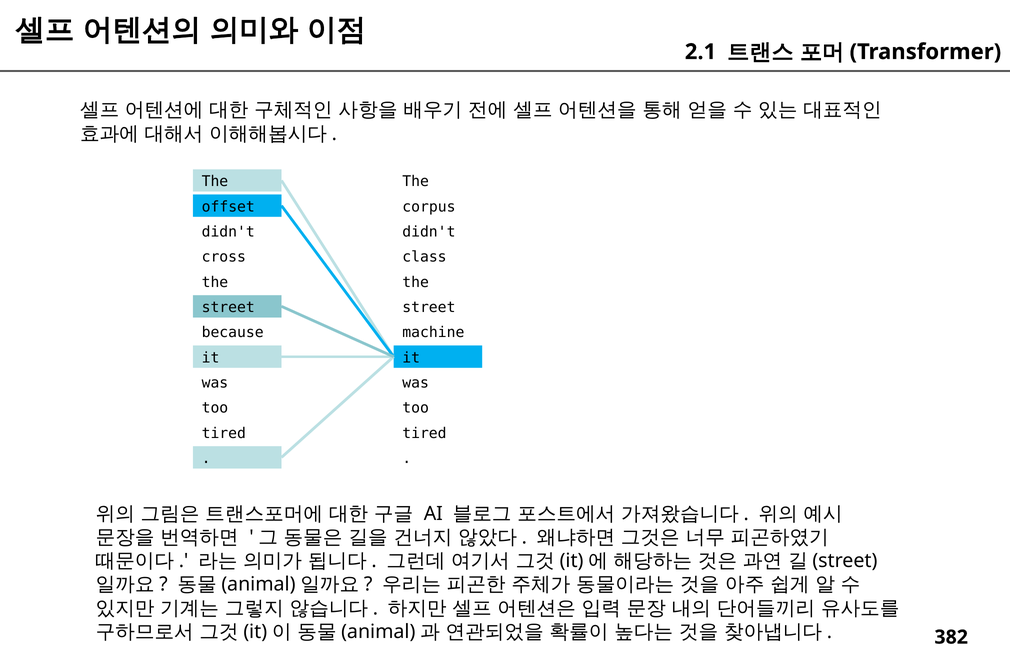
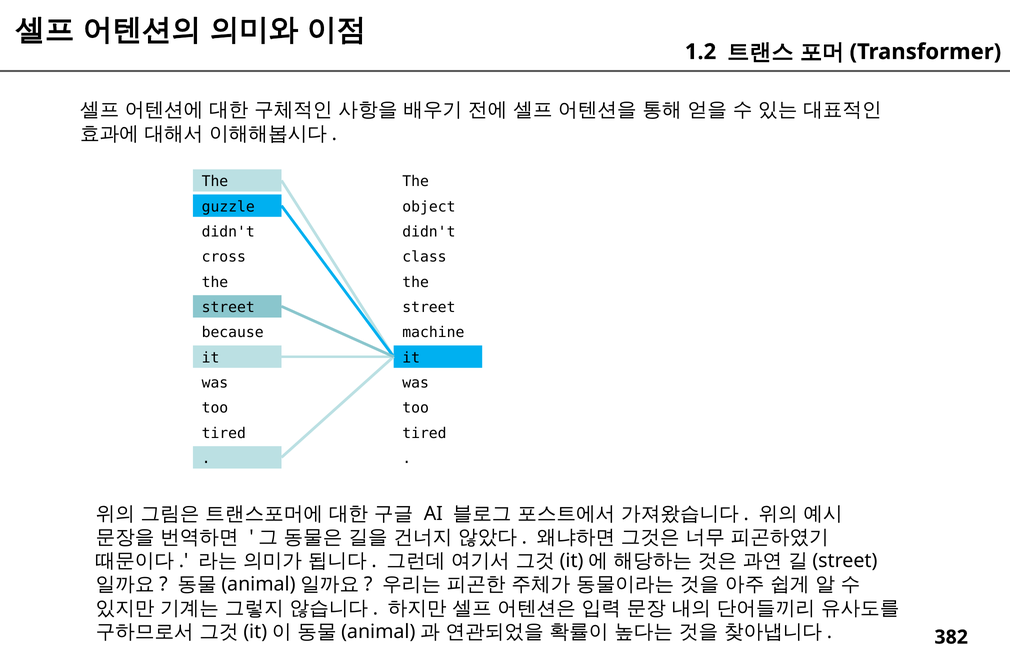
2.1: 2.1 -> 1.2
offset: offset -> guzzle
corpus: corpus -> object
